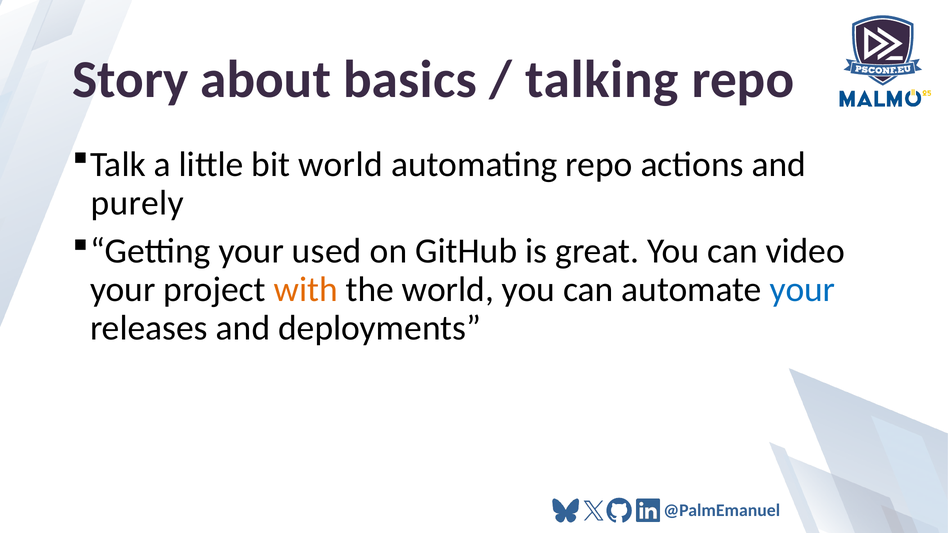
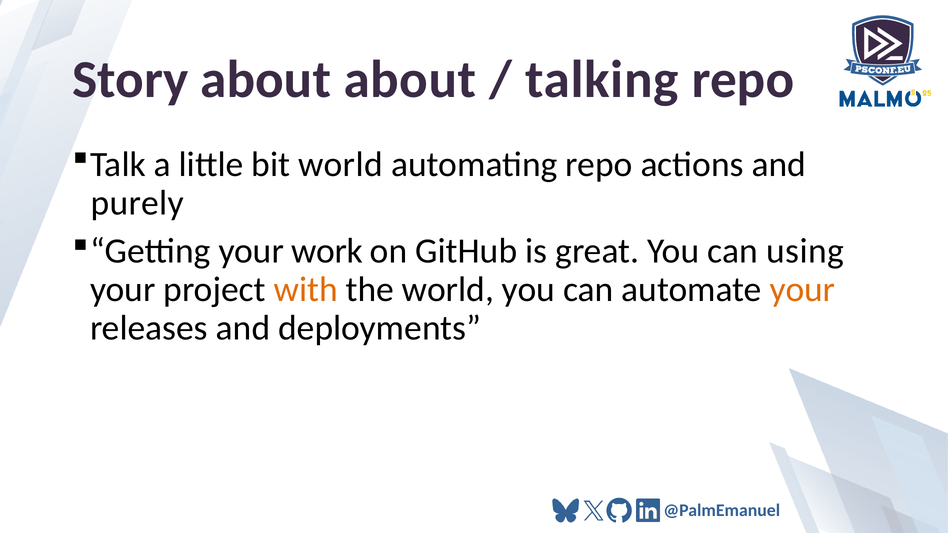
about basics: basics -> about
used: used -> work
video: video -> using
your at (802, 290) colour: blue -> orange
